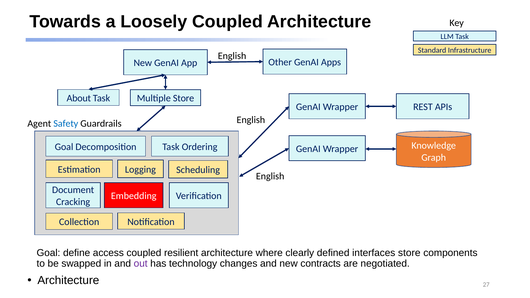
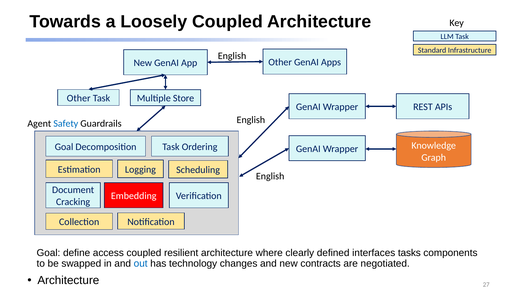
About at (79, 98): About -> Other
interfaces store: store -> tasks
out colour: purple -> blue
